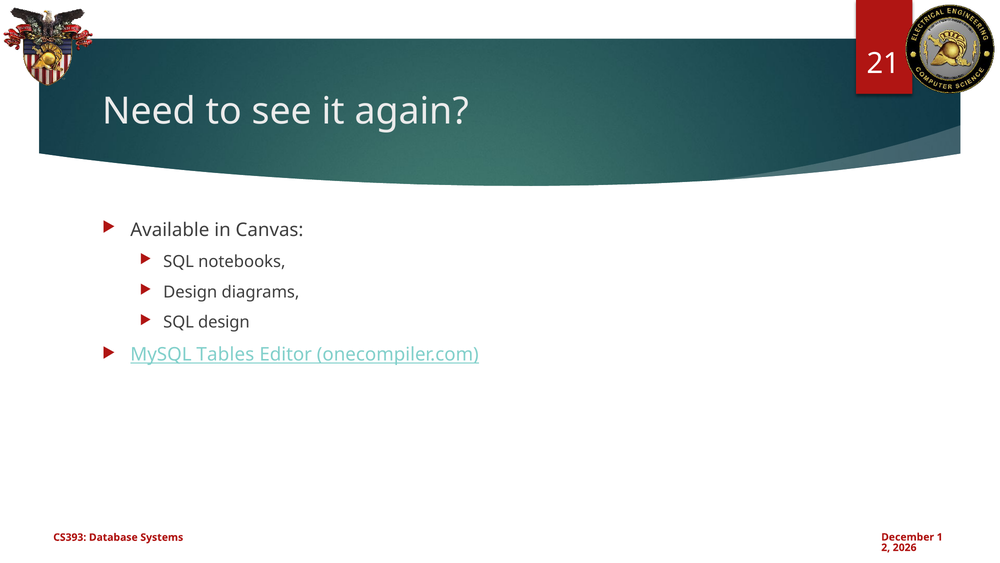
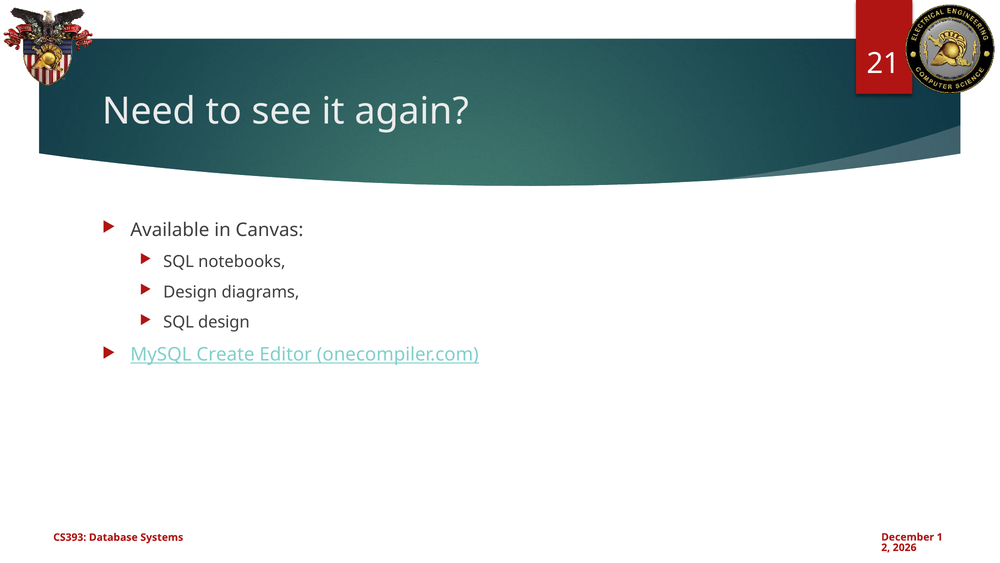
Tables: Tables -> Create
